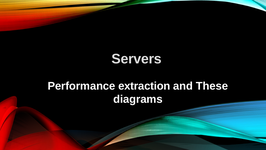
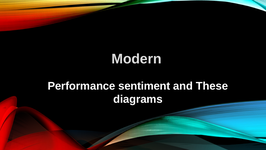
Servers: Servers -> Modern
extraction: extraction -> sentiment
